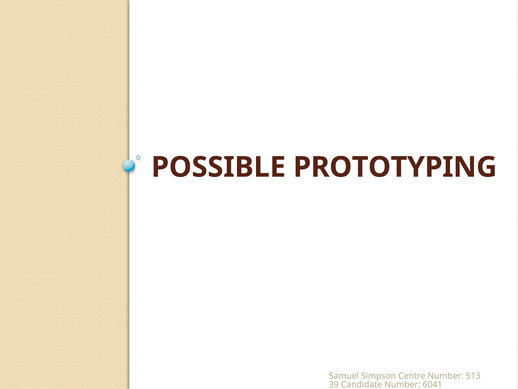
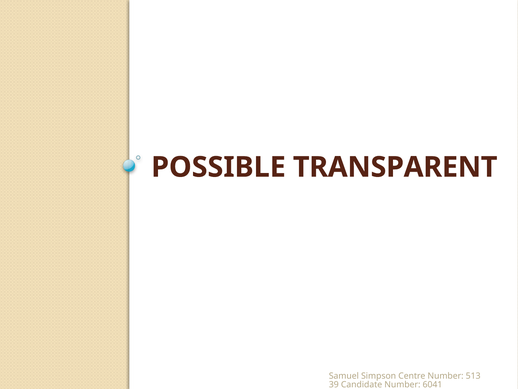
PROTOTYPING: PROTOTYPING -> TRANSPARENT
